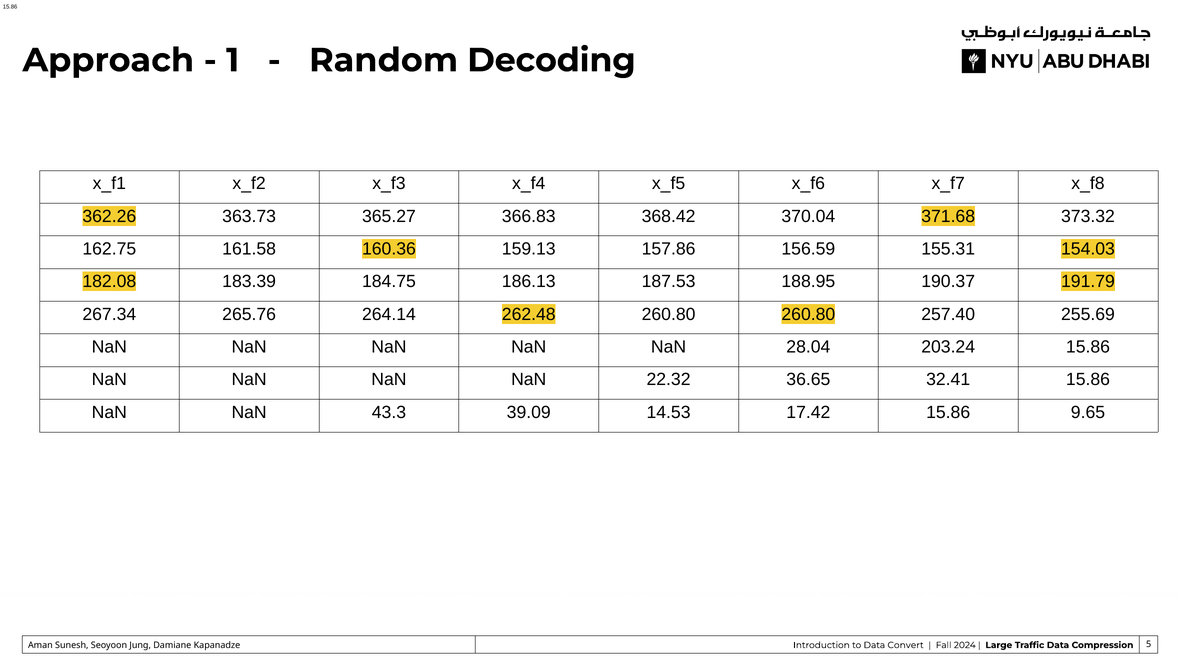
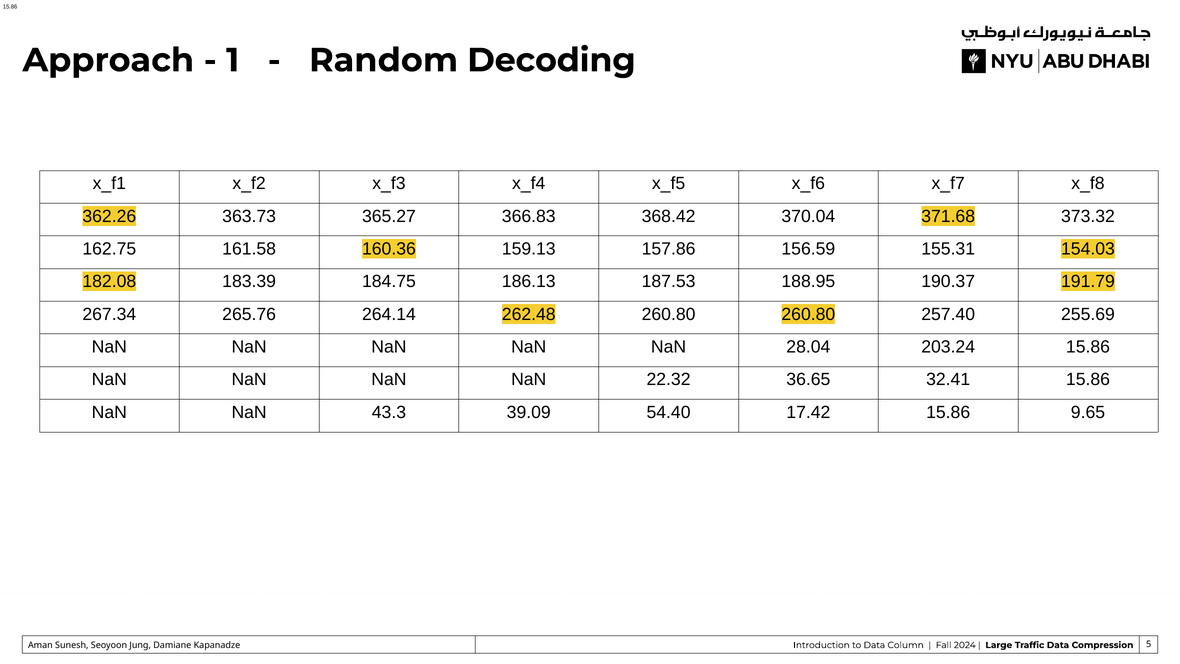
14.53: 14.53 -> 54.40
Convert: Convert -> Column
